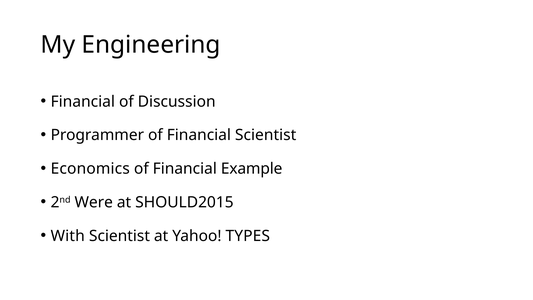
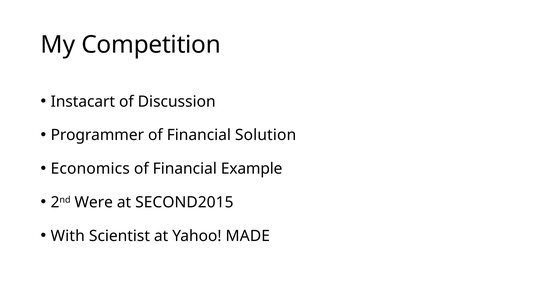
Engineering: Engineering -> Competition
Financial at (83, 102): Financial -> Instacart
Financial Scientist: Scientist -> Solution
SHOULD2015: SHOULD2015 -> SECOND2015
TYPES: TYPES -> MADE
